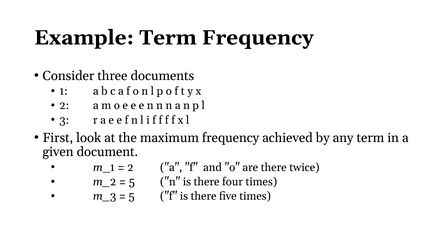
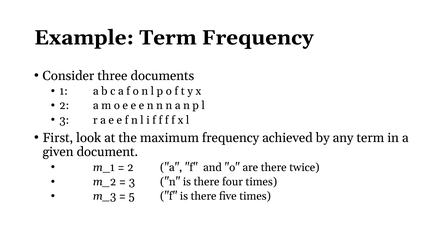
5 at (132, 182): 5 -> 3
